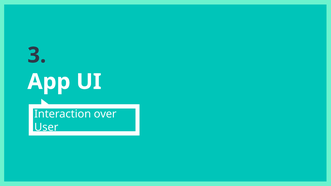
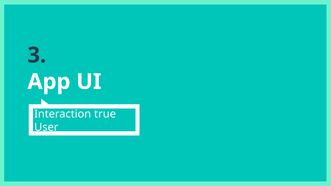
over: over -> true
